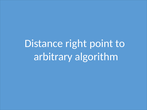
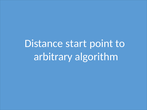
right: right -> start
